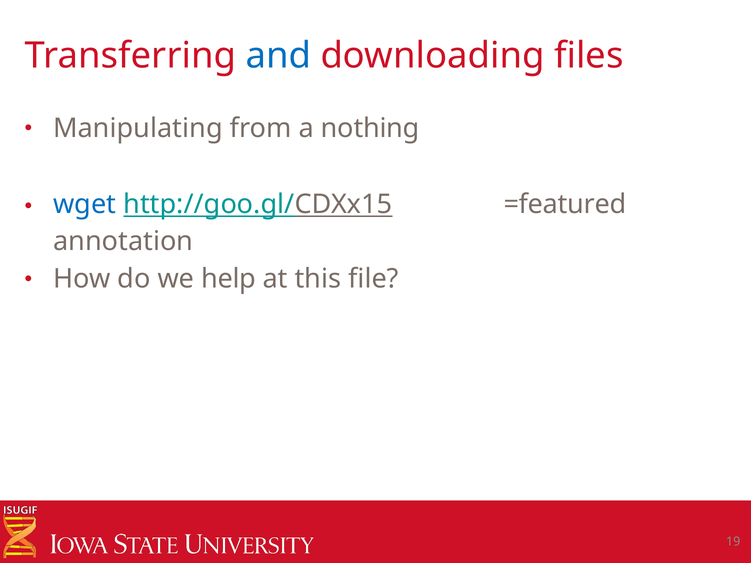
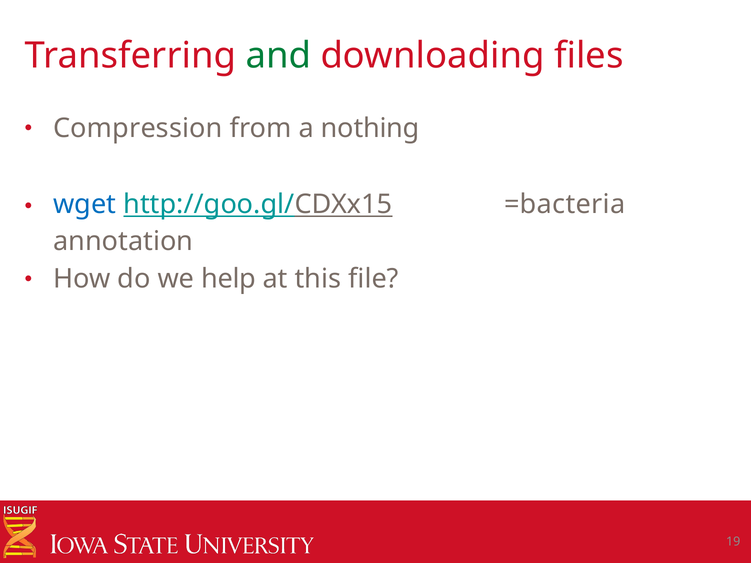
and colour: blue -> green
Manipulating: Manipulating -> Compression
=featured: =featured -> =bacteria
